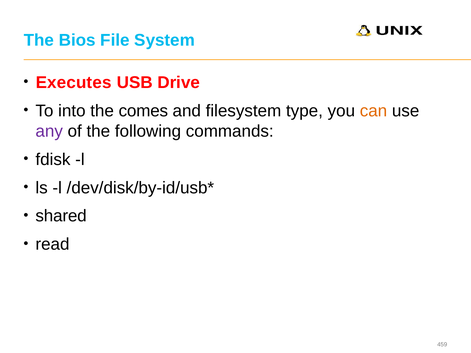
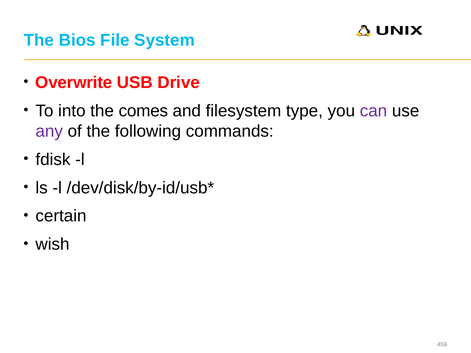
Executes: Executes -> Overwrite
can colour: orange -> purple
shared: shared -> certain
read: read -> wish
